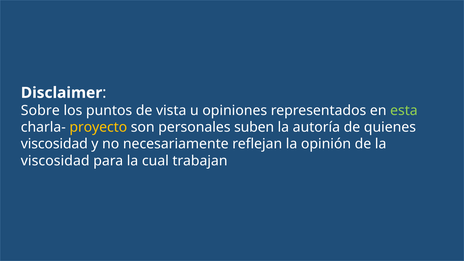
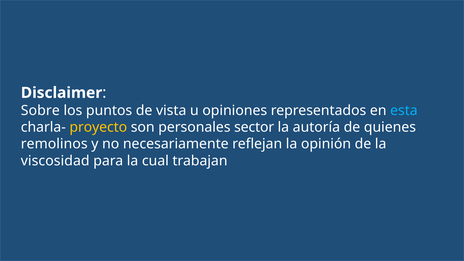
esta colour: light green -> light blue
suben: suben -> sector
viscosidad at (54, 144): viscosidad -> remolinos
